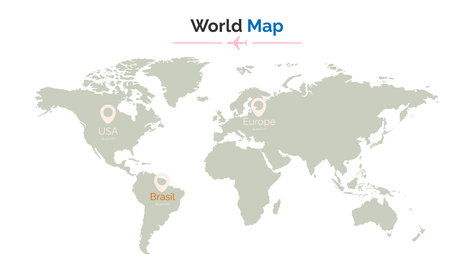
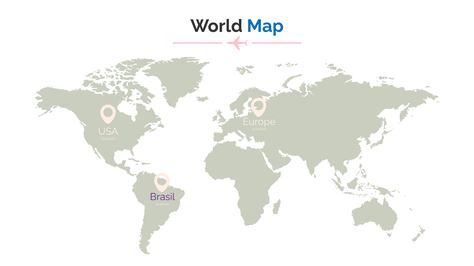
Brasil colour: orange -> purple
